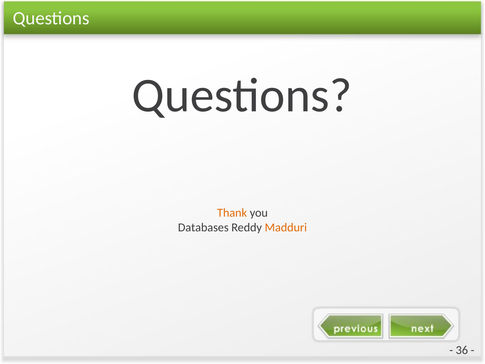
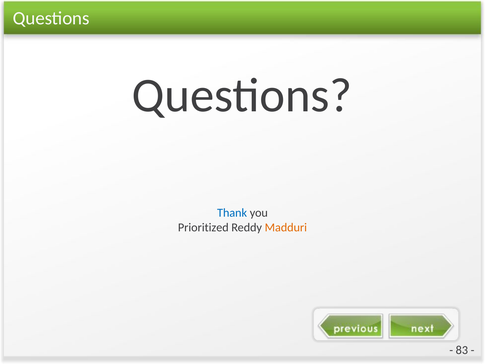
Thank colour: orange -> blue
Databases: Databases -> Prioritized
36: 36 -> 83
